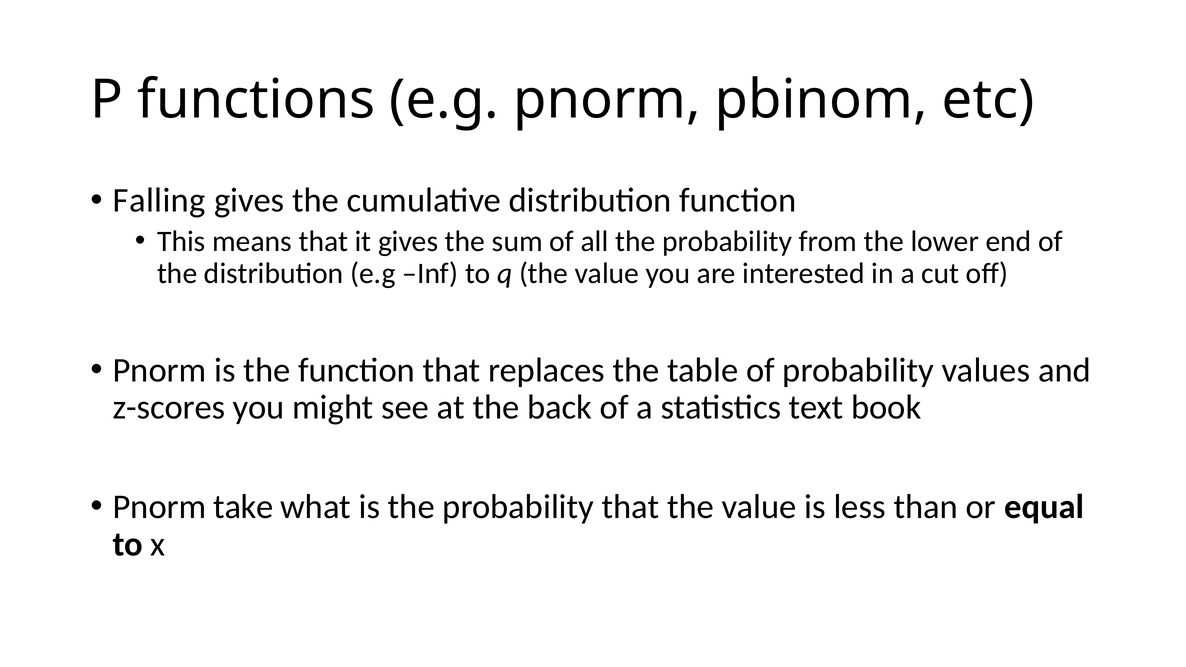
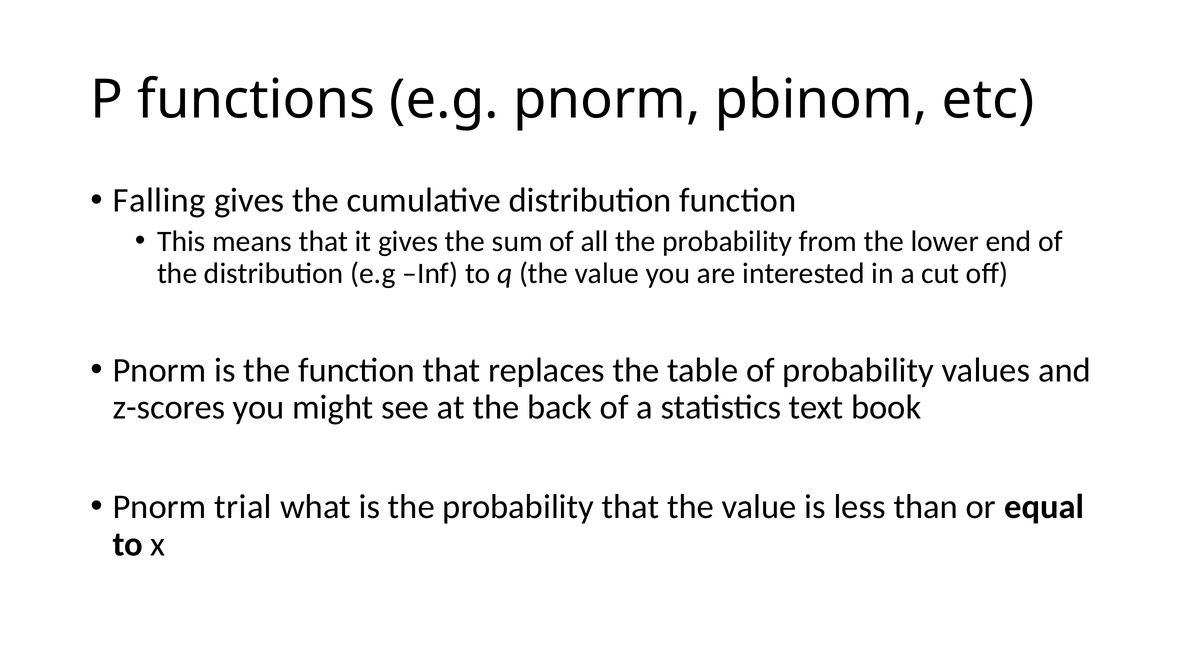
take: take -> trial
